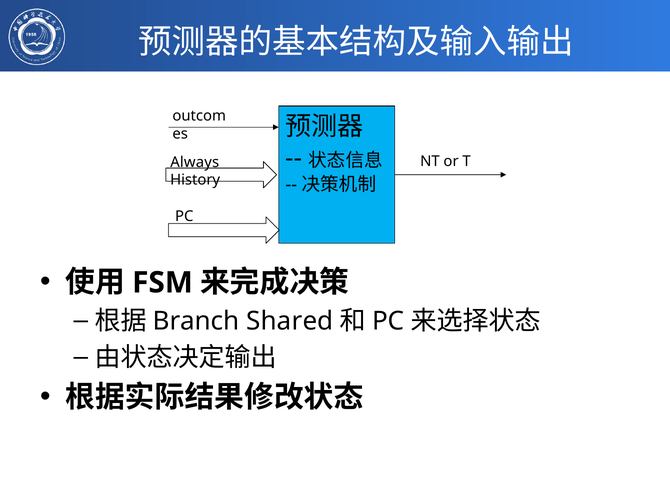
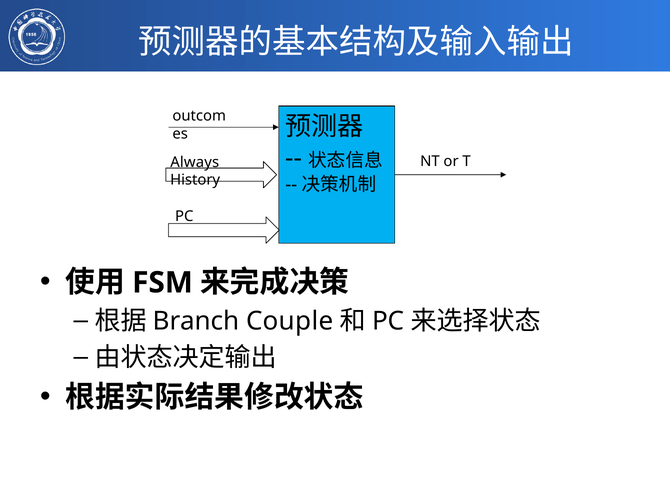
Shared: Shared -> Couple
